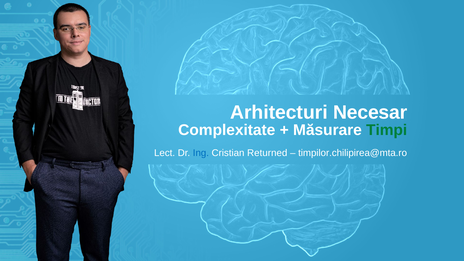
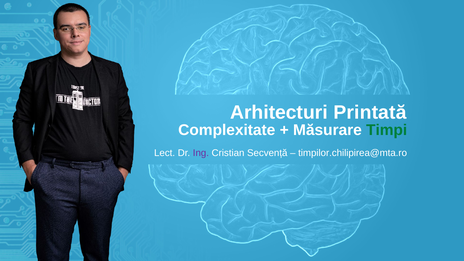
Necesar: Necesar -> Printată
Ing colour: blue -> purple
Returned: Returned -> Secvență
